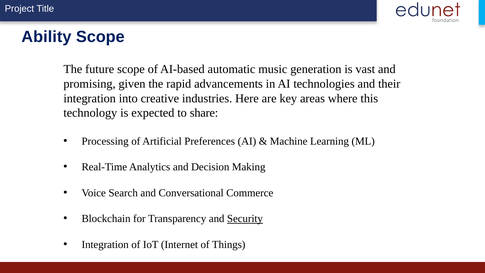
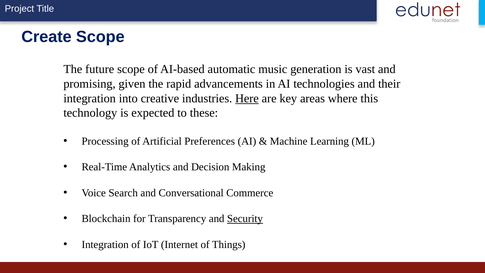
Ability: Ability -> Create
Here underline: none -> present
share: share -> these
